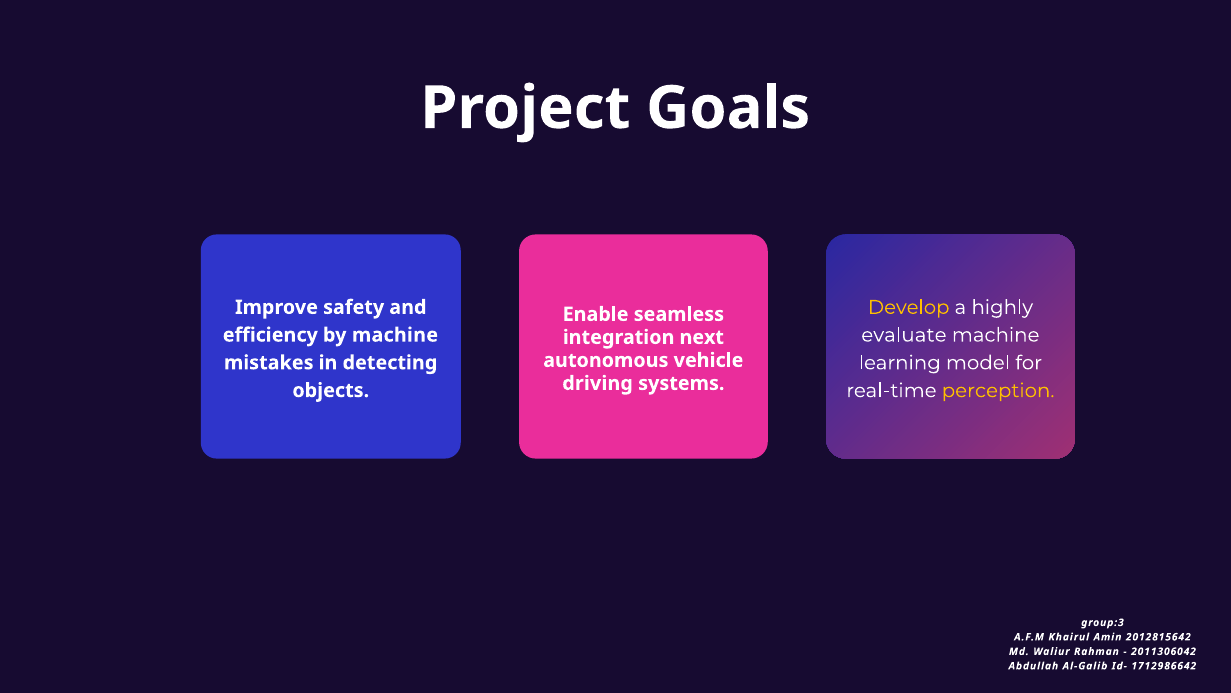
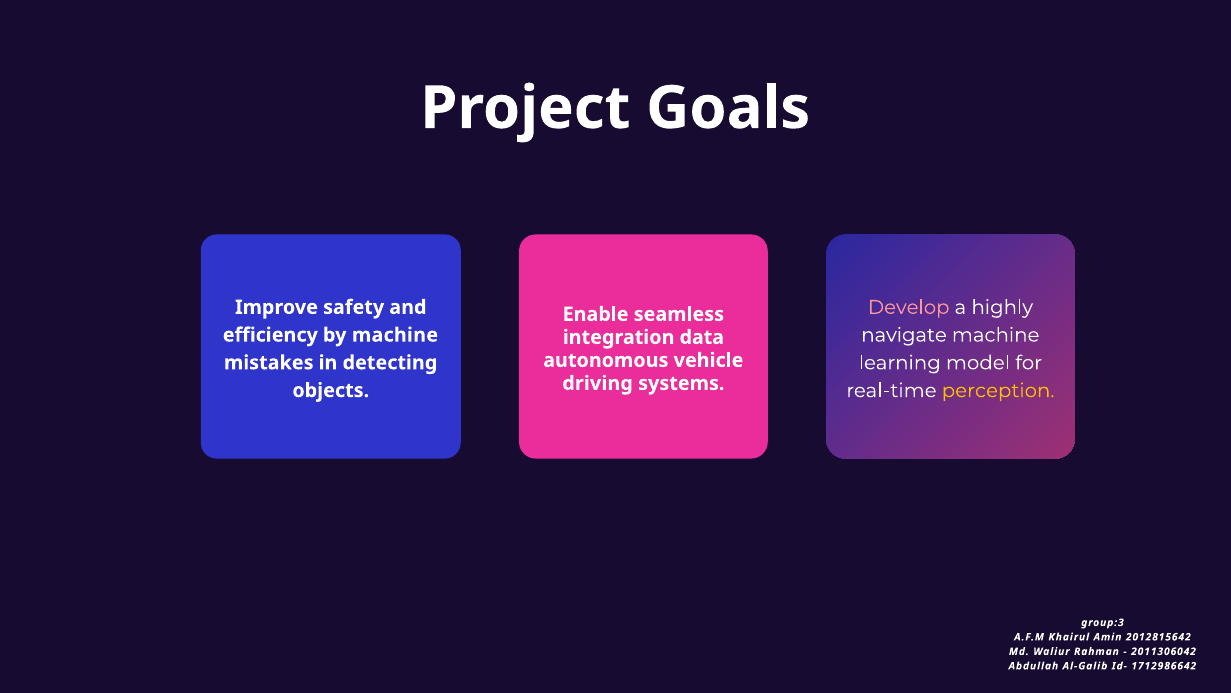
Develop colour: yellow -> pink
evaluate: evaluate -> navigate
next: next -> data
